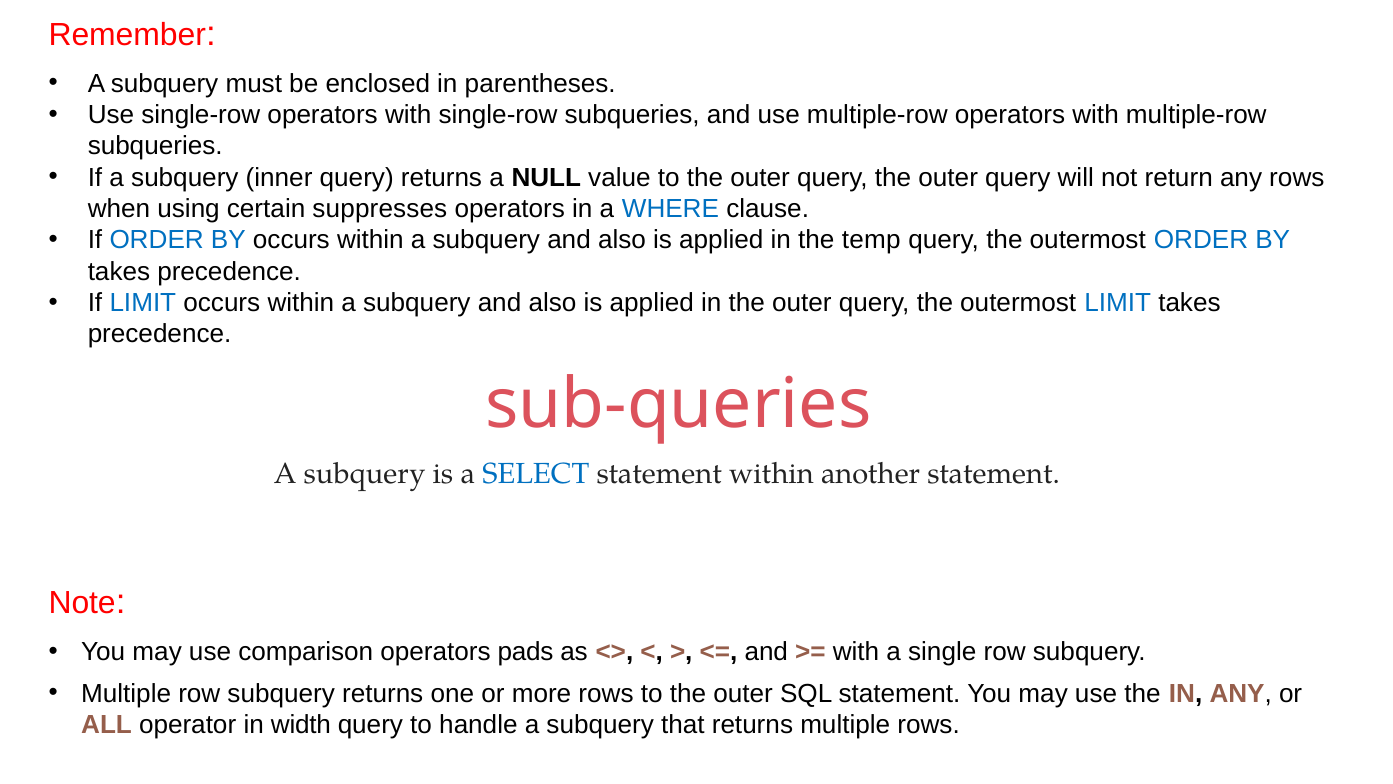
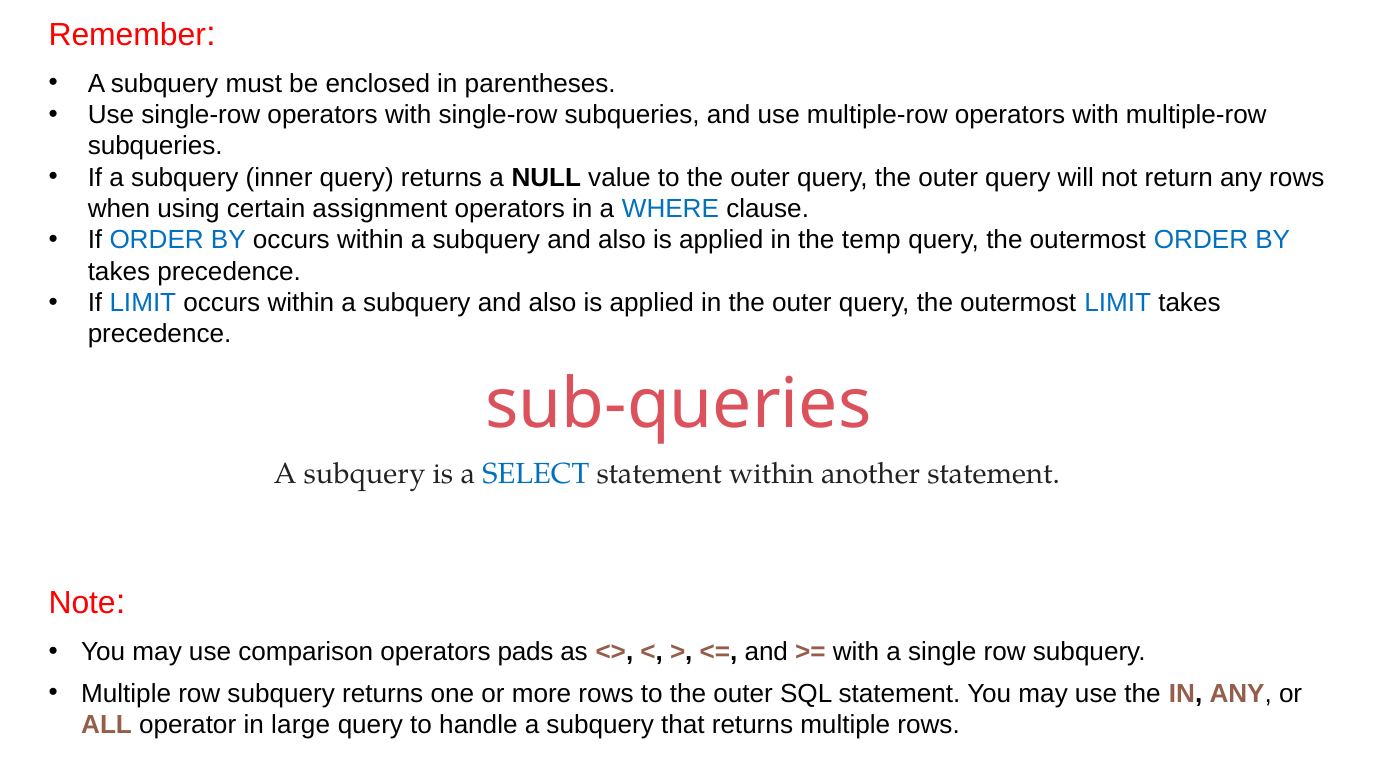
suppresses: suppresses -> assignment
width: width -> large
